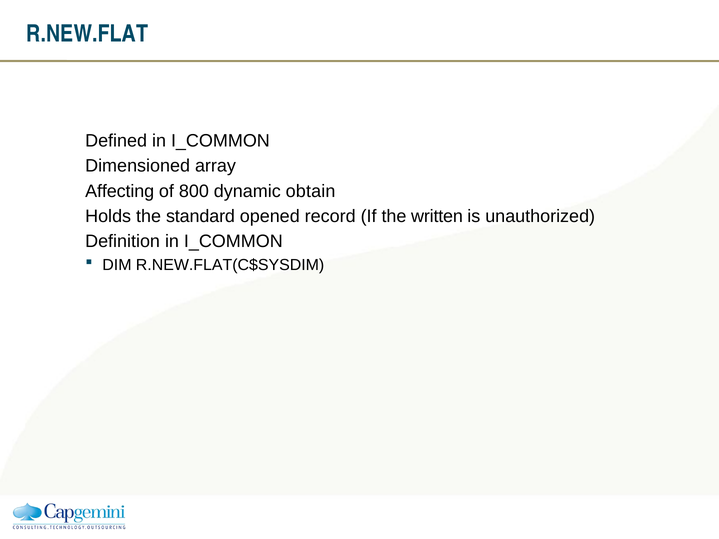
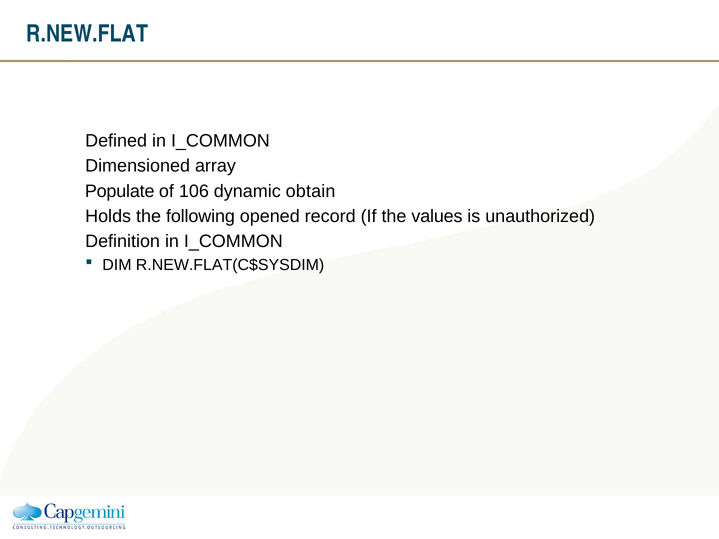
Affecting: Affecting -> Populate
800: 800 -> 106
standard: standard -> following
written: written -> values
